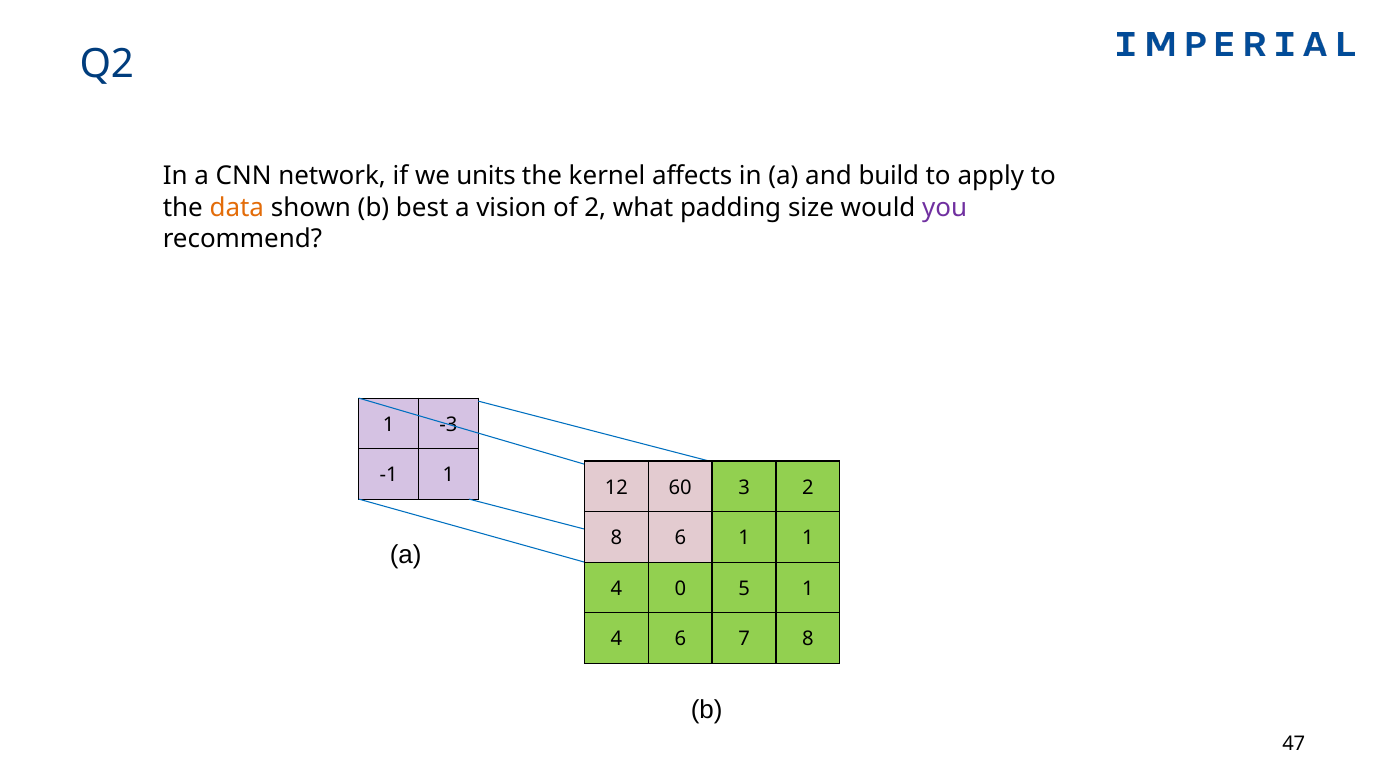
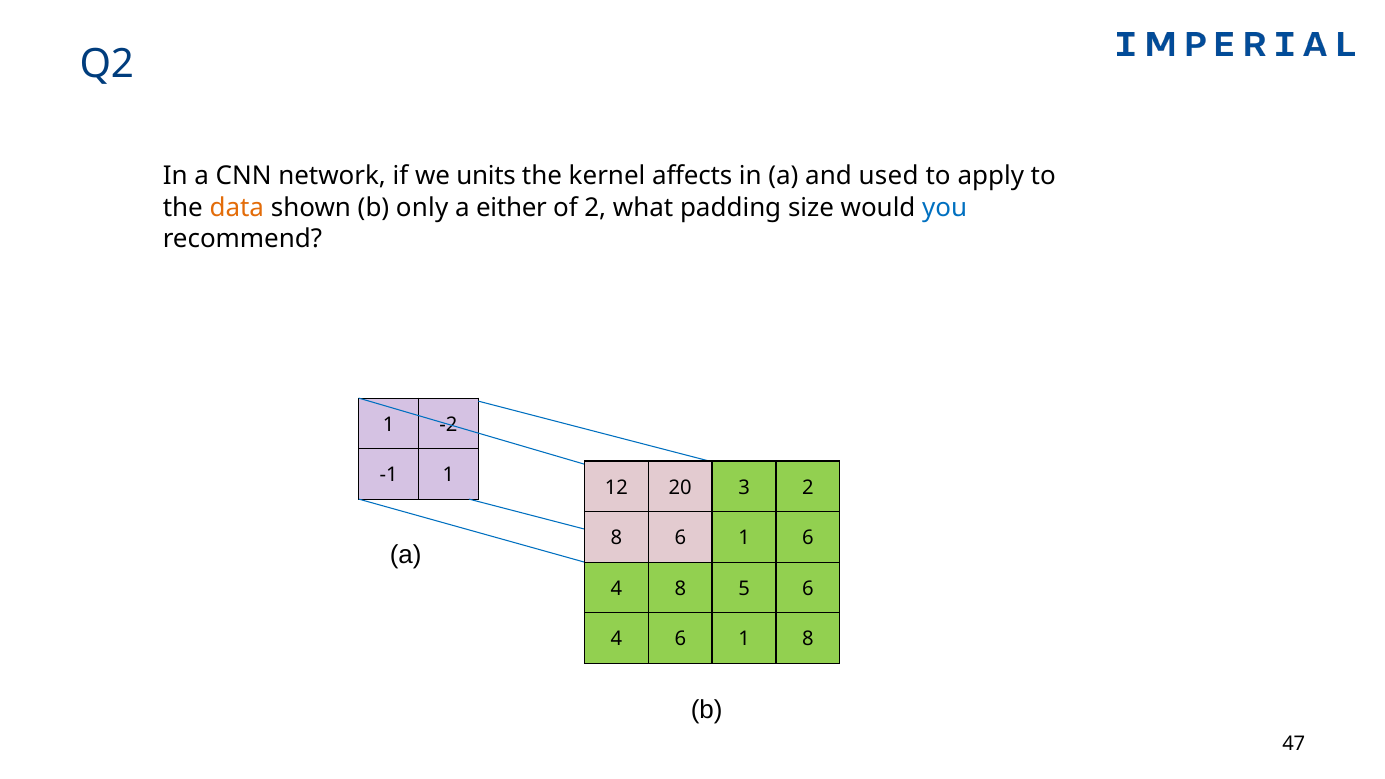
build: build -> used
best: best -> only
vision: vision -> either
you colour: purple -> blue
-3: -3 -> -2
60: 60 -> 20
1 1: 1 -> 6
4 0: 0 -> 8
5 1: 1 -> 6
4 6 7: 7 -> 1
